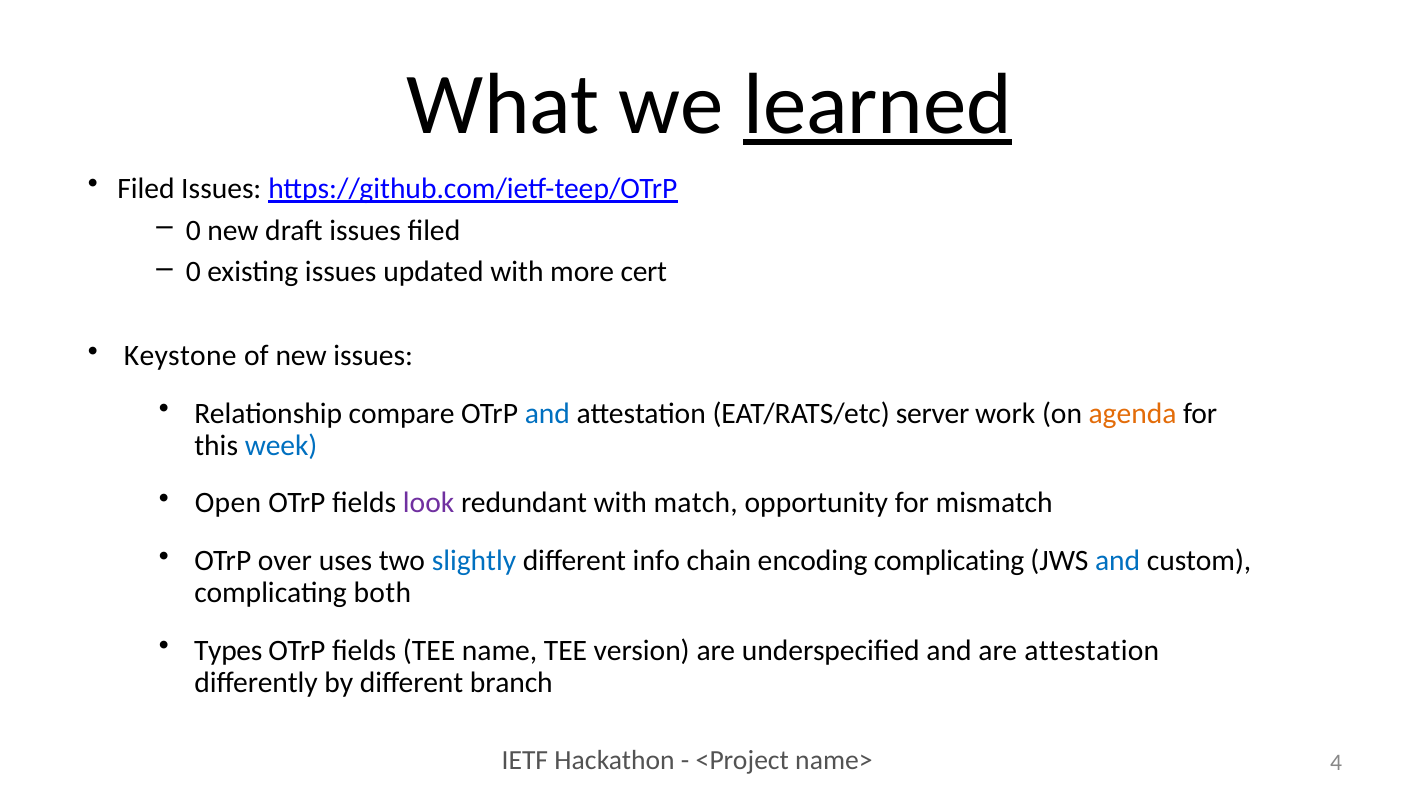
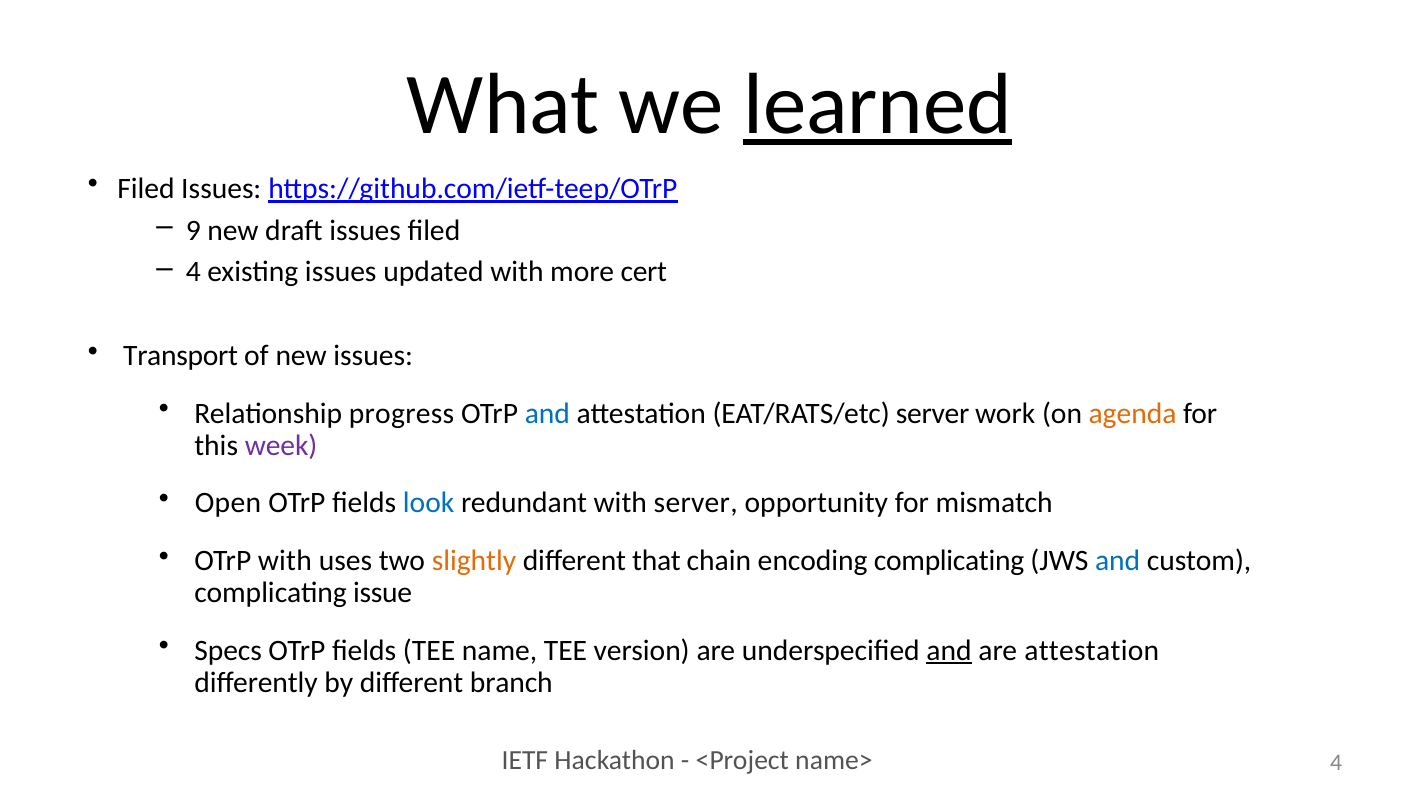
0 at (193, 230): 0 -> 9
0 at (193, 272): 0 -> 4
Keystone: Keystone -> Transport
compare: compare -> progress
week colour: blue -> purple
look colour: purple -> blue
with match: match -> server
OTrP over: over -> with
slightly colour: blue -> orange
info: info -> that
both: both -> issue
Types: Types -> Specs
and at (949, 650) underline: none -> present
